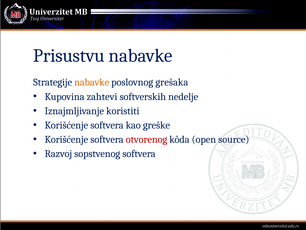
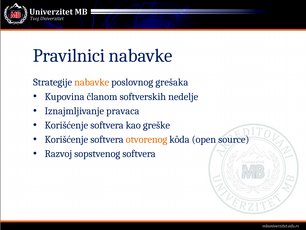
Prisustvu: Prisustvu -> Pravilnici
zahtevi: zahtevi -> članom
koristiti: koristiti -> pravaca
otvorenog colour: red -> orange
